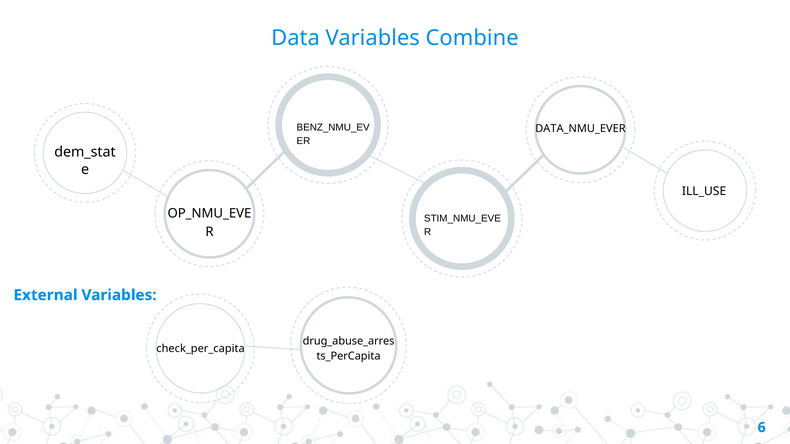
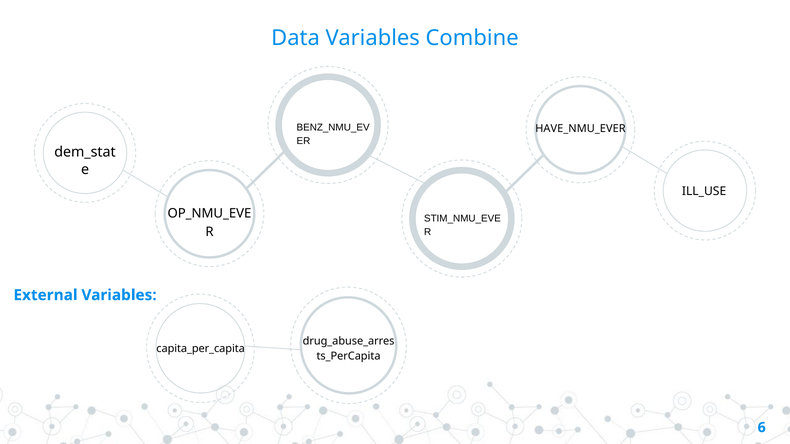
DATA_NMU_EVER: DATA_NMU_EVER -> HAVE_NMU_EVER
check_per_capita: check_per_capita -> capita_per_capita
